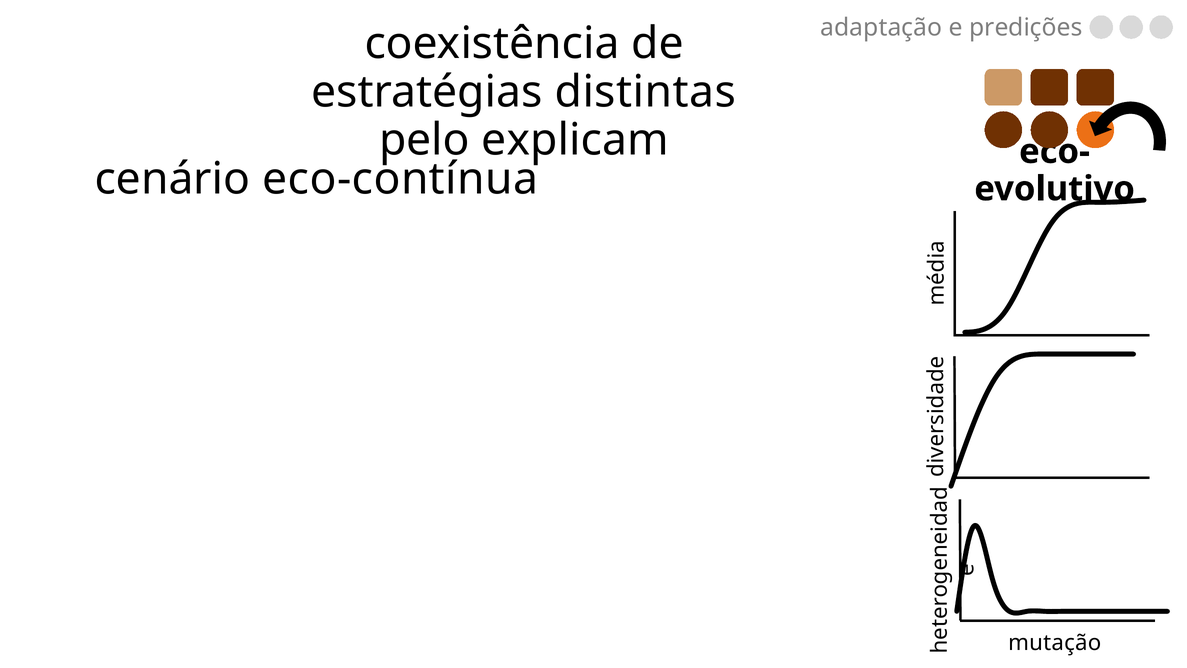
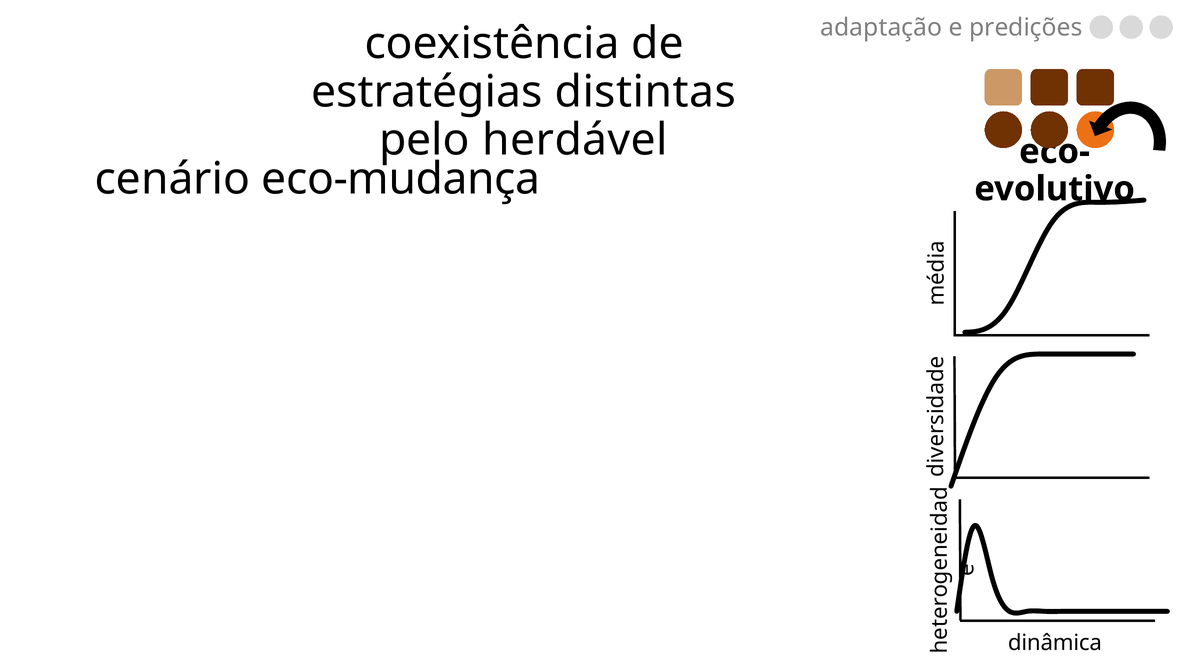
explicam: explicam -> herdável
eco-contínua: eco-contínua -> eco-mudança
mutação: mutação -> dinâmica
